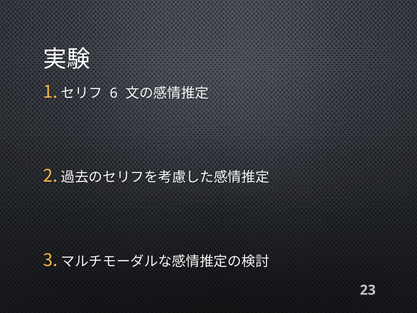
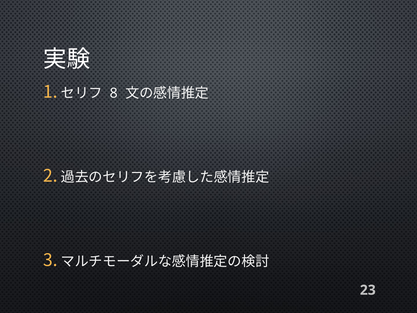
6: 6 -> 8
